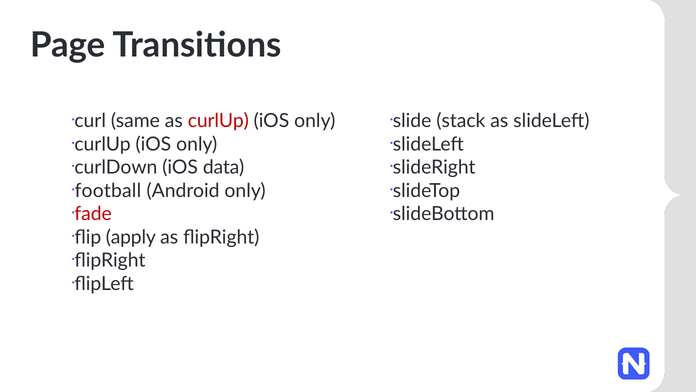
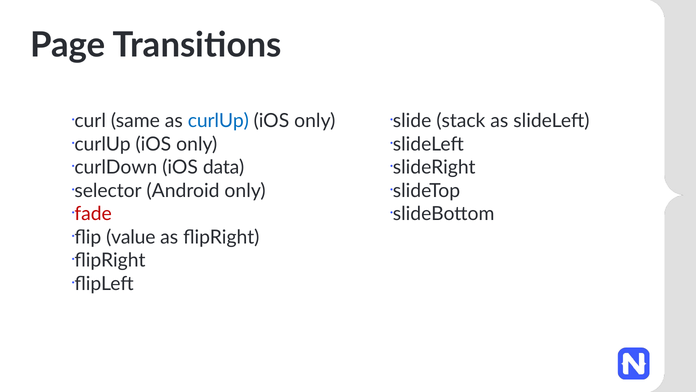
curlUp at (218, 121) colour: red -> blue
football: football -> selector
apply: apply -> value
